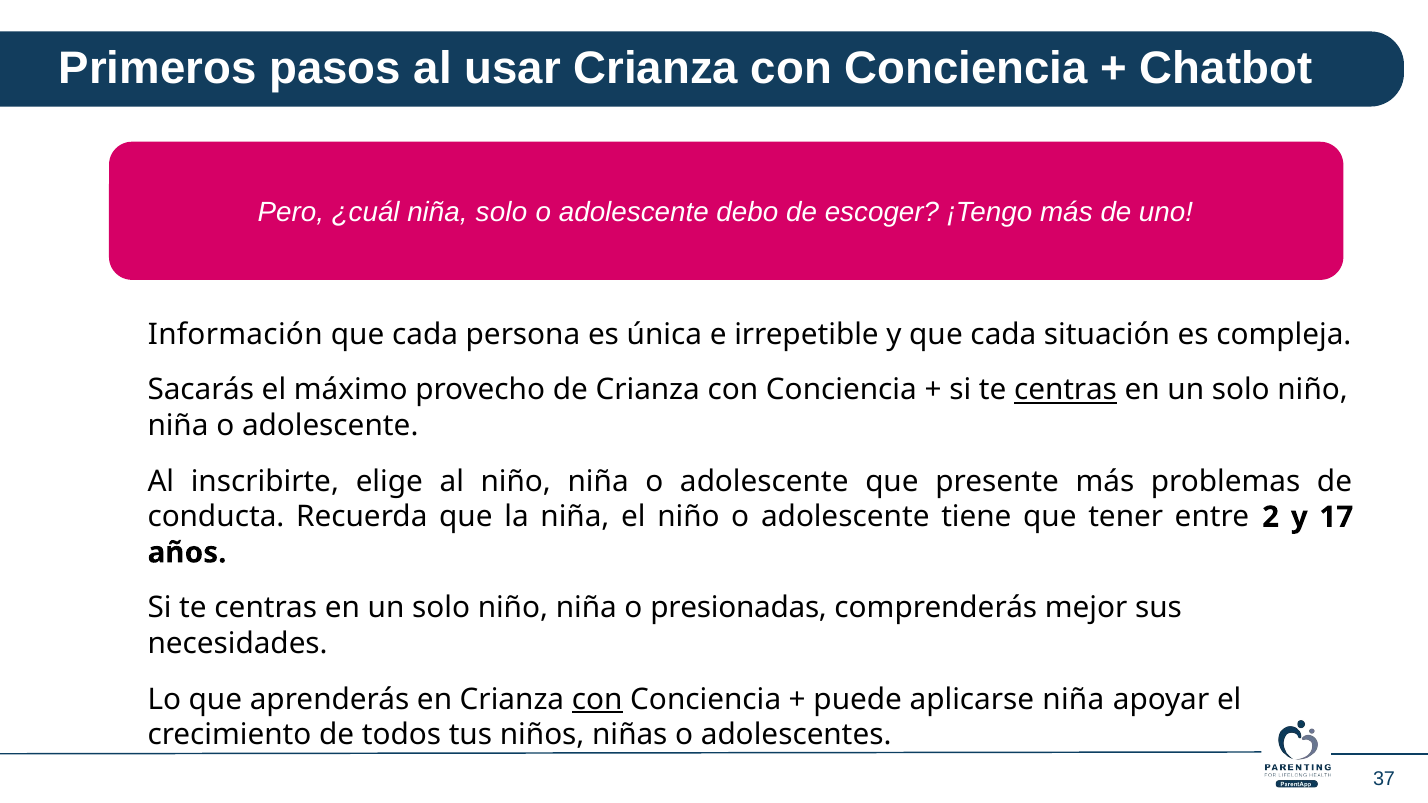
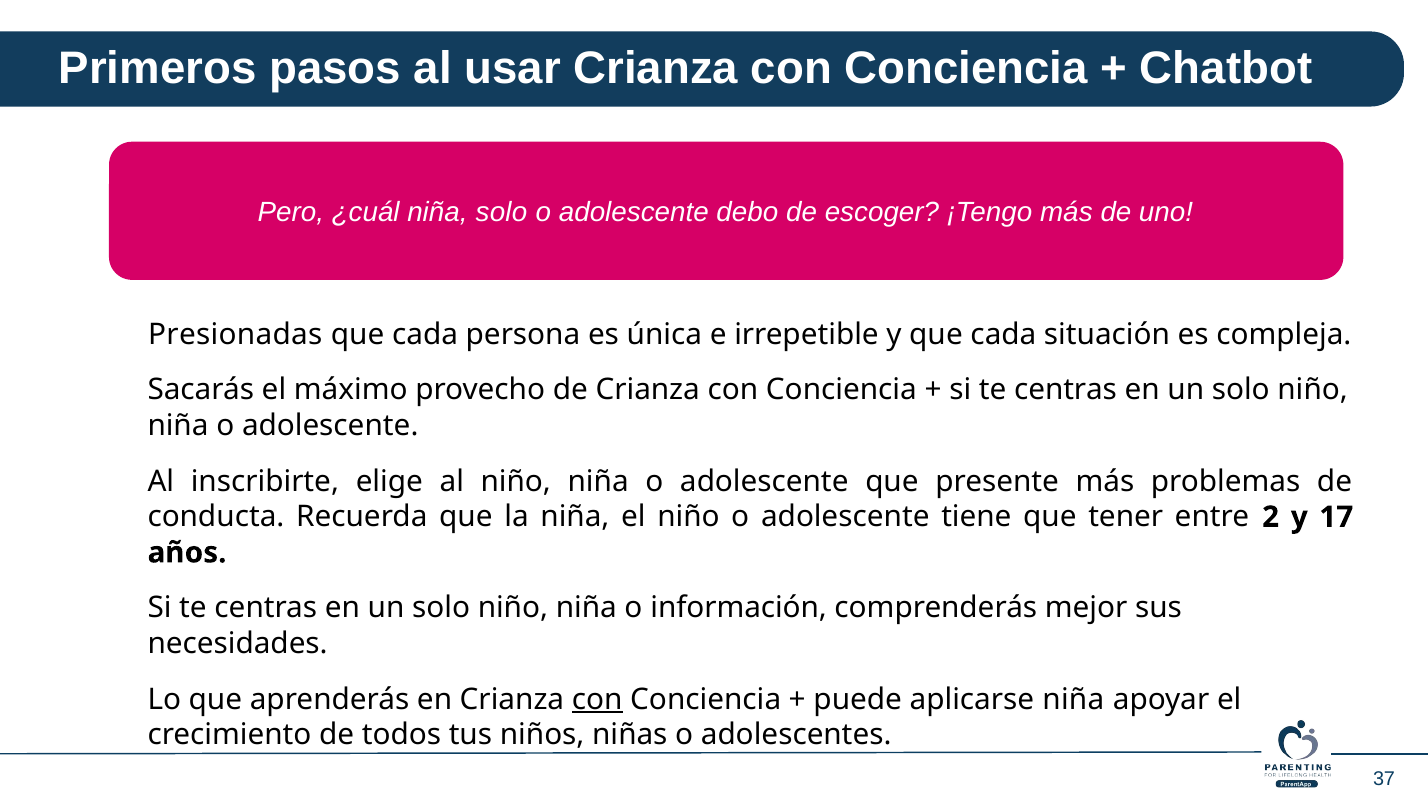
Información: Información -> Presionadas
centras at (1066, 390) underline: present -> none
presionadas: presionadas -> información
